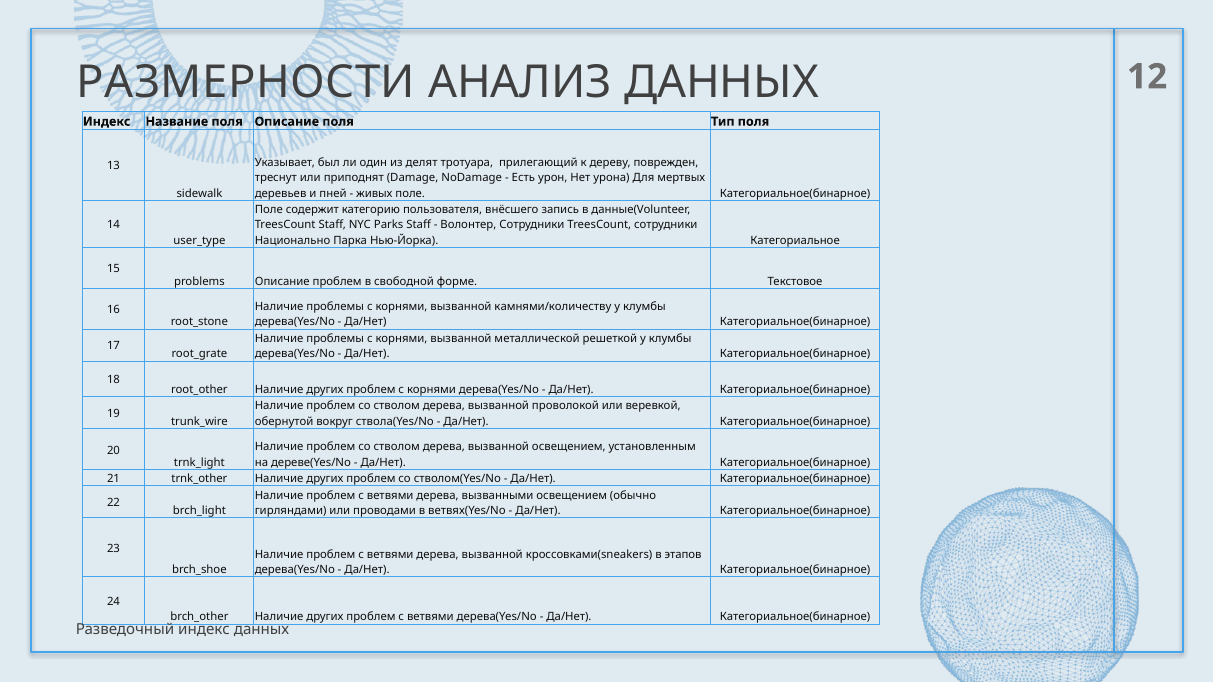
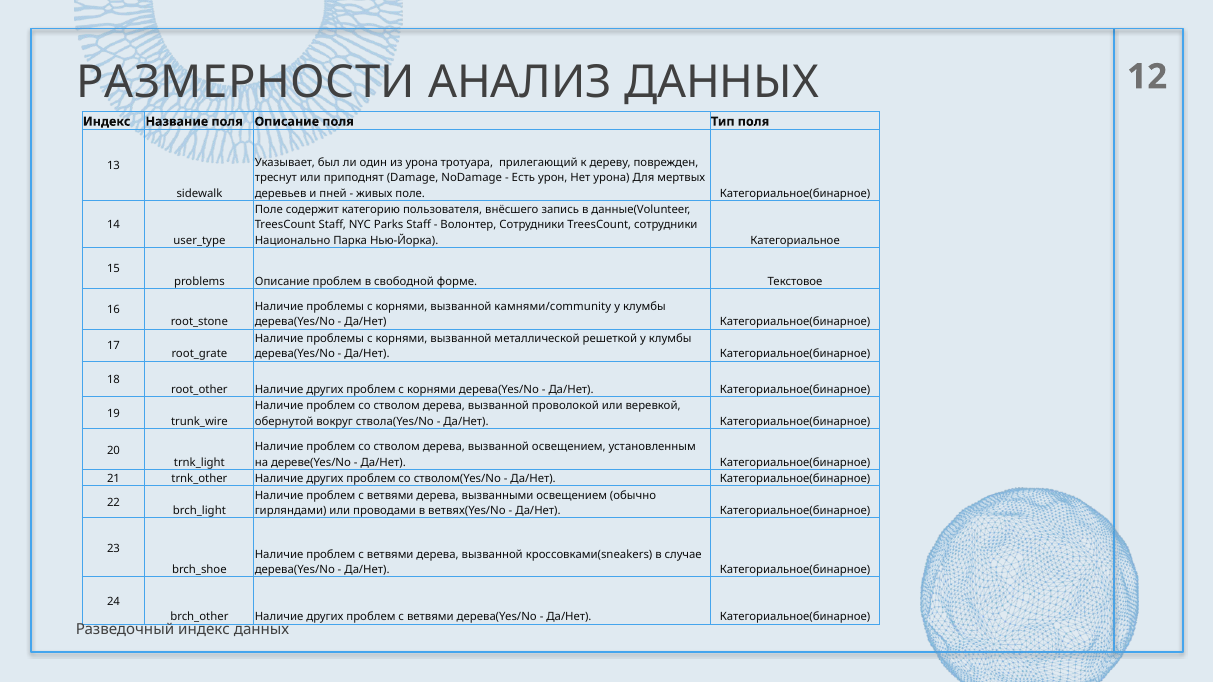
из делят: делят -> урона
камнями/количеству: камнями/количеству -> камнями/community
этапов: этапов -> случае
